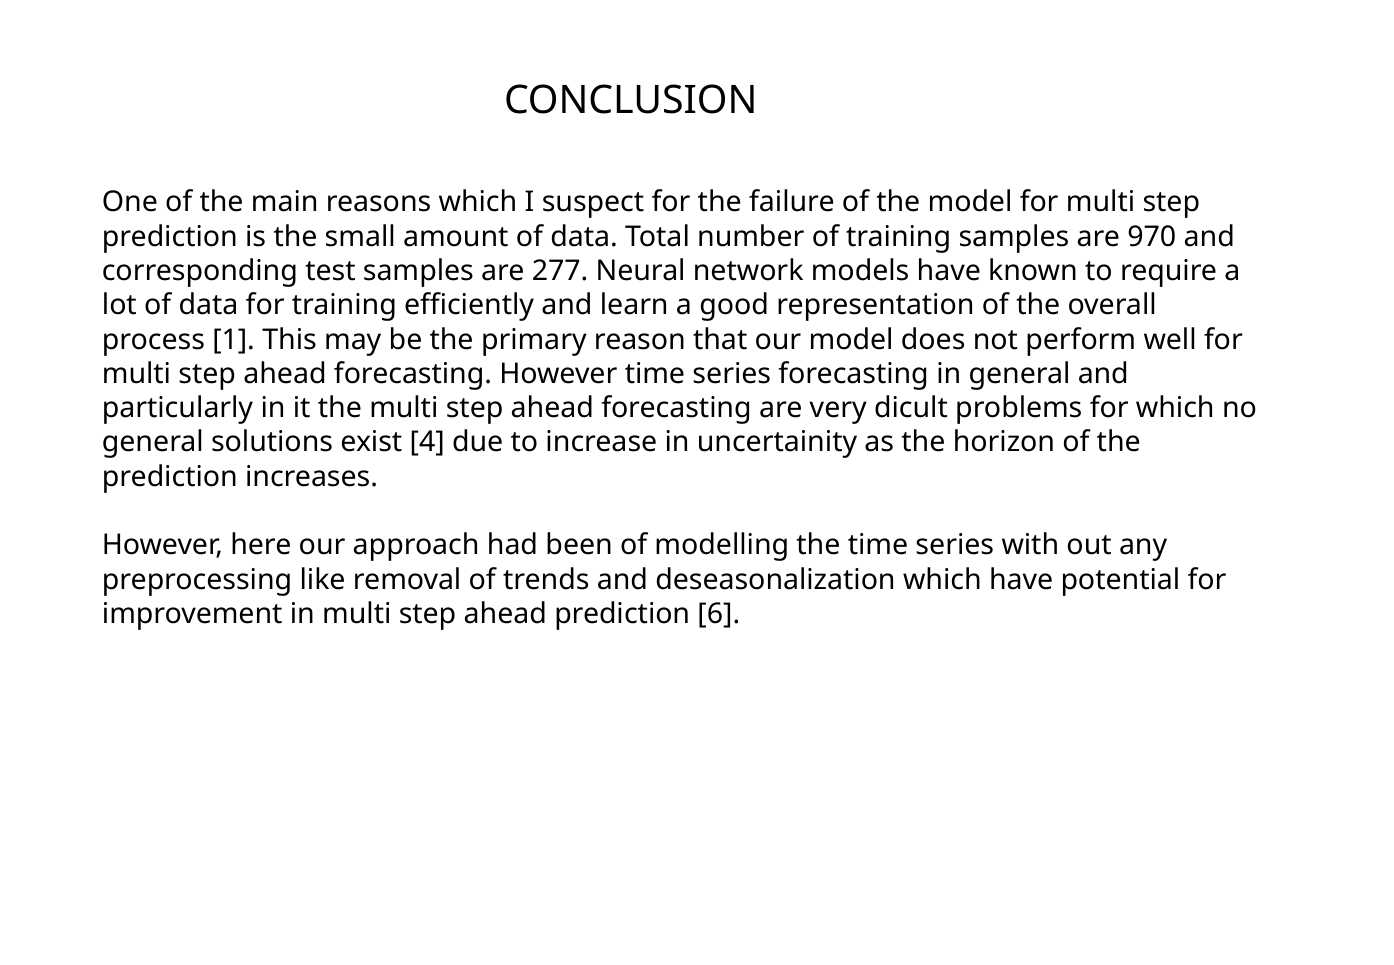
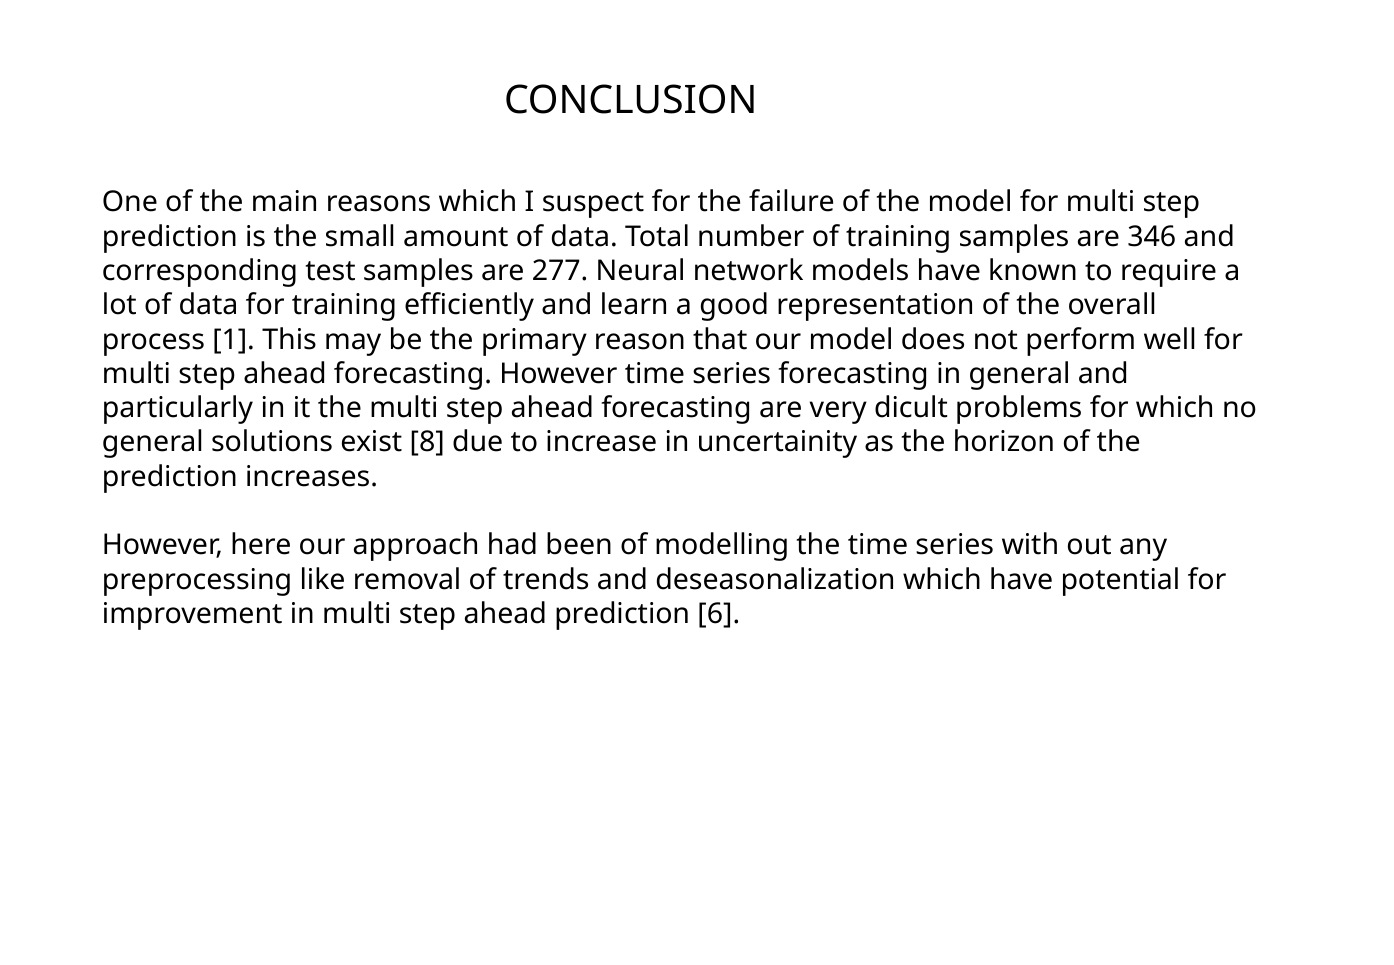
970: 970 -> 346
4: 4 -> 8
